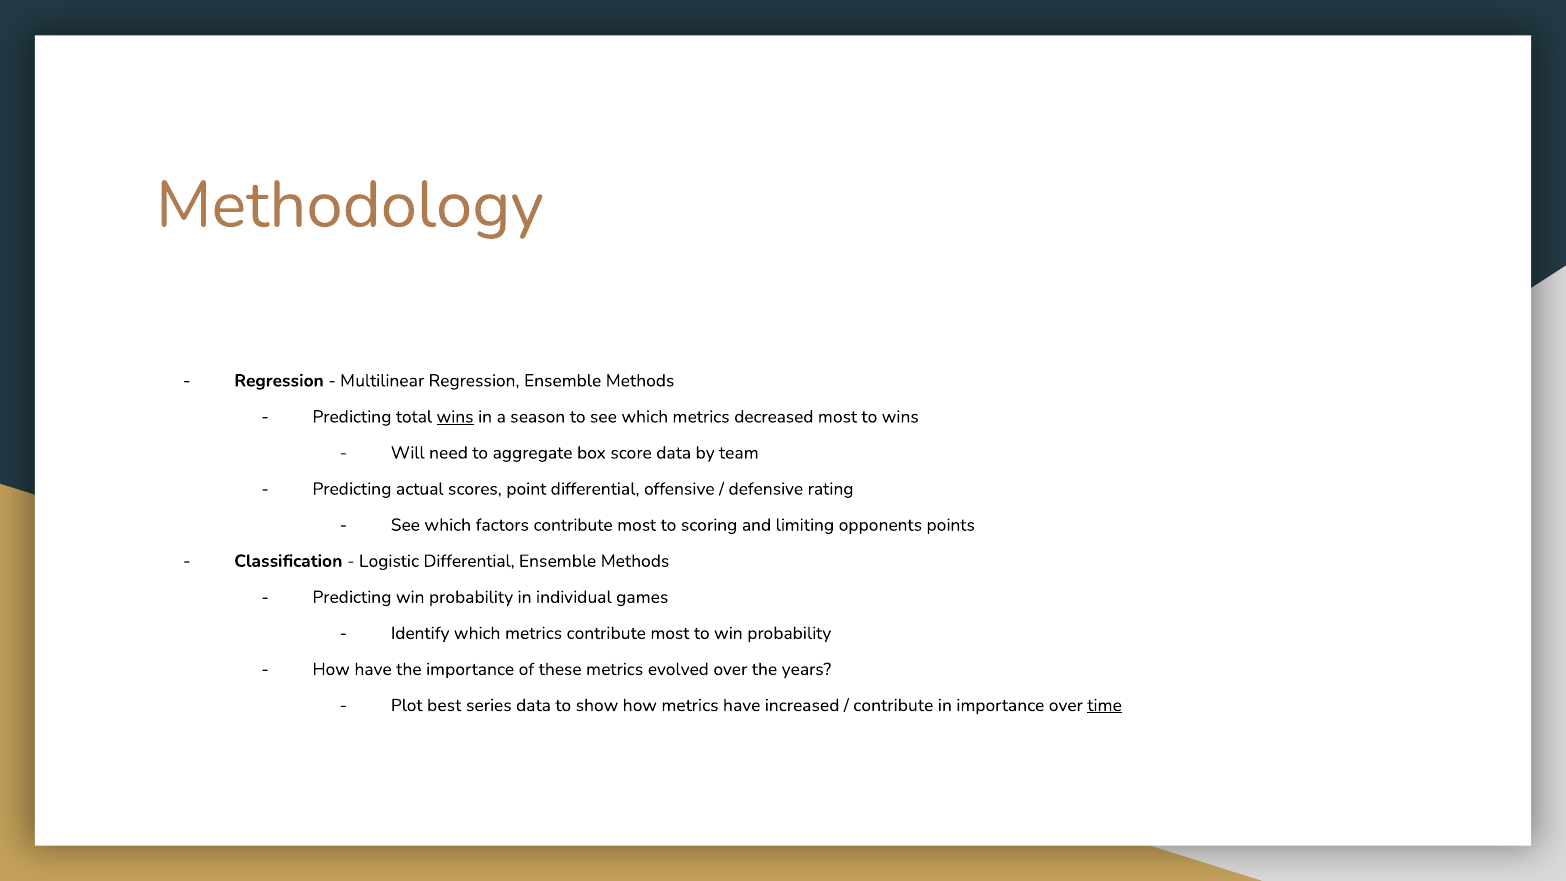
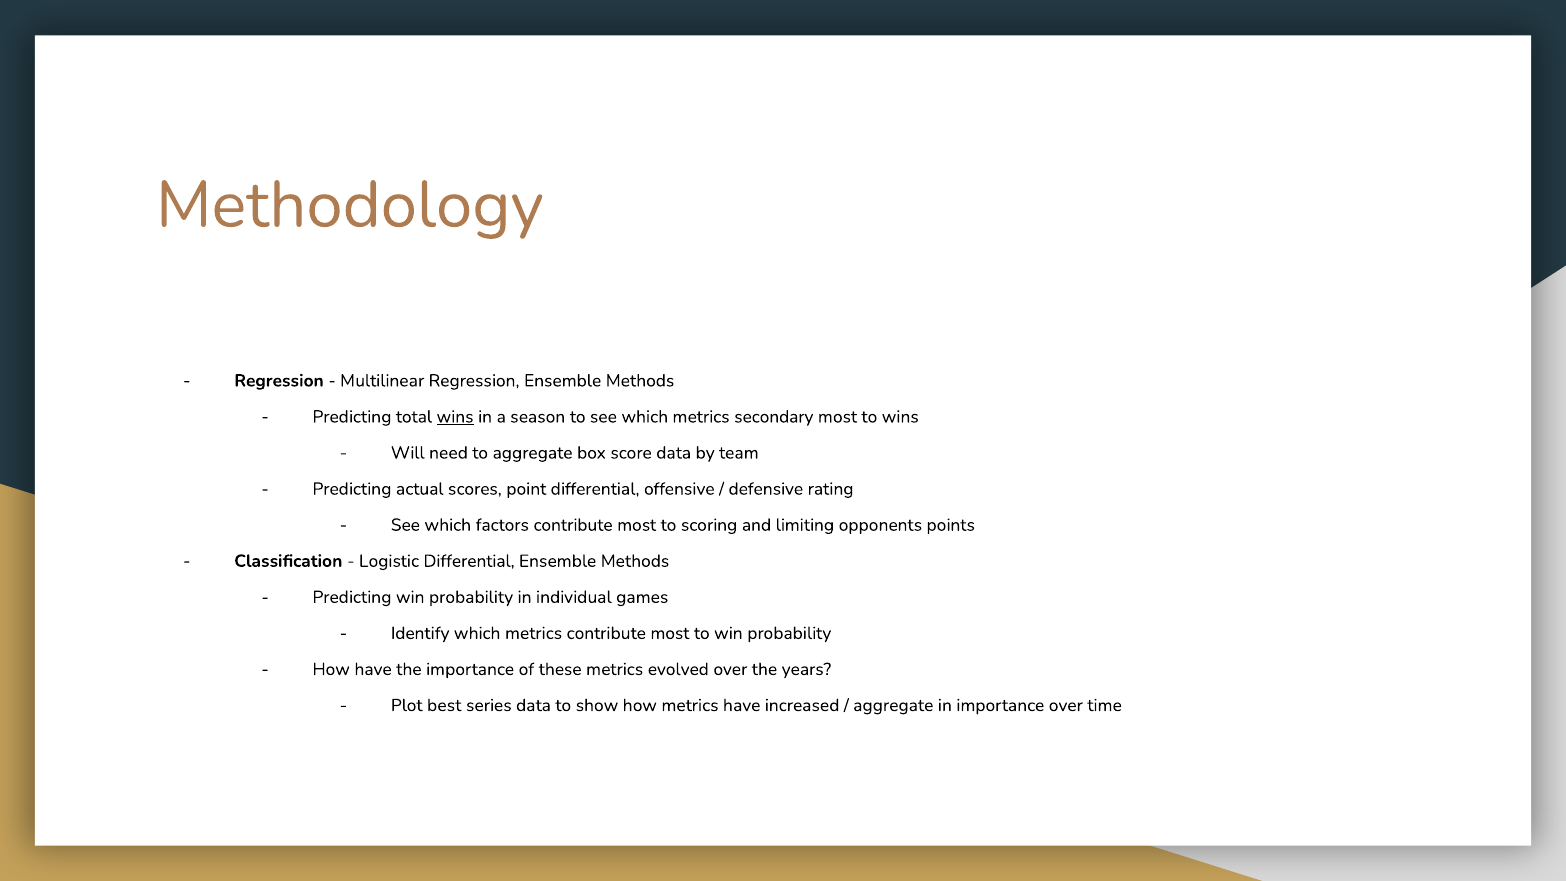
decreased: decreased -> secondary
contribute at (893, 705): contribute -> aggregate
time underline: present -> none
